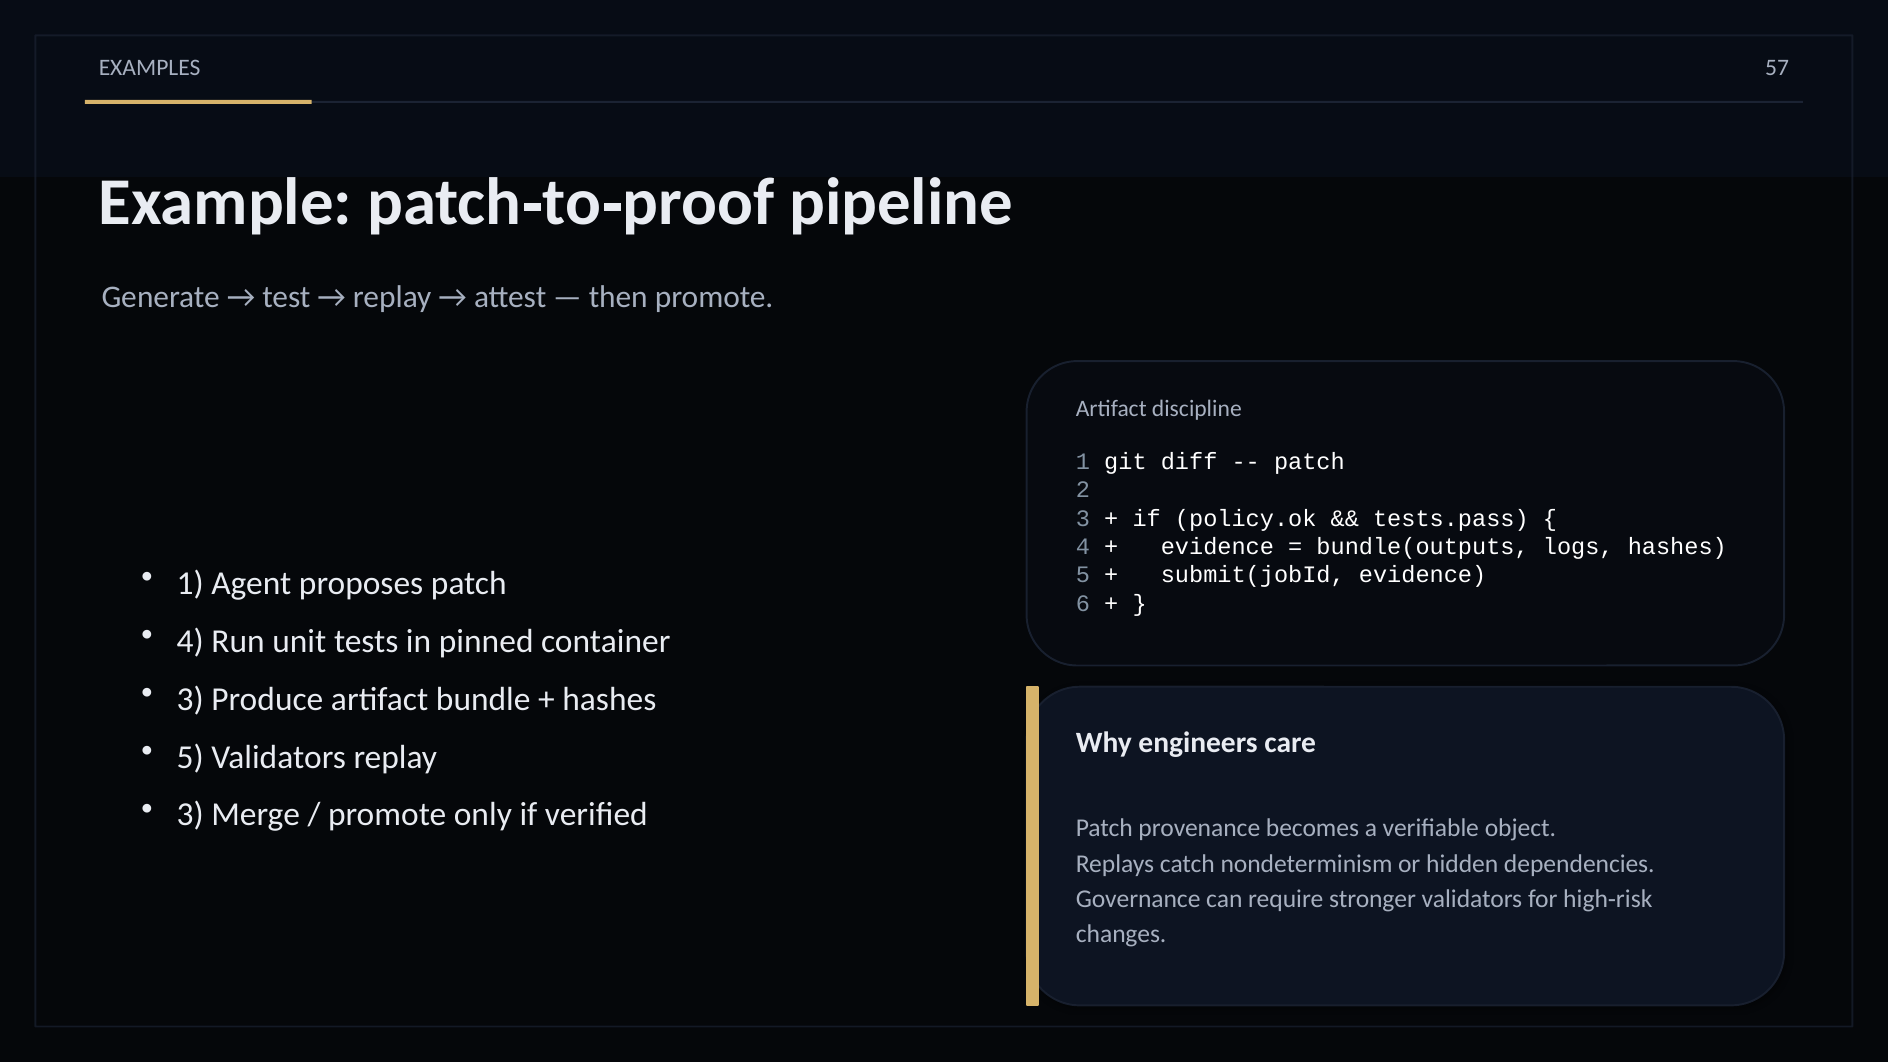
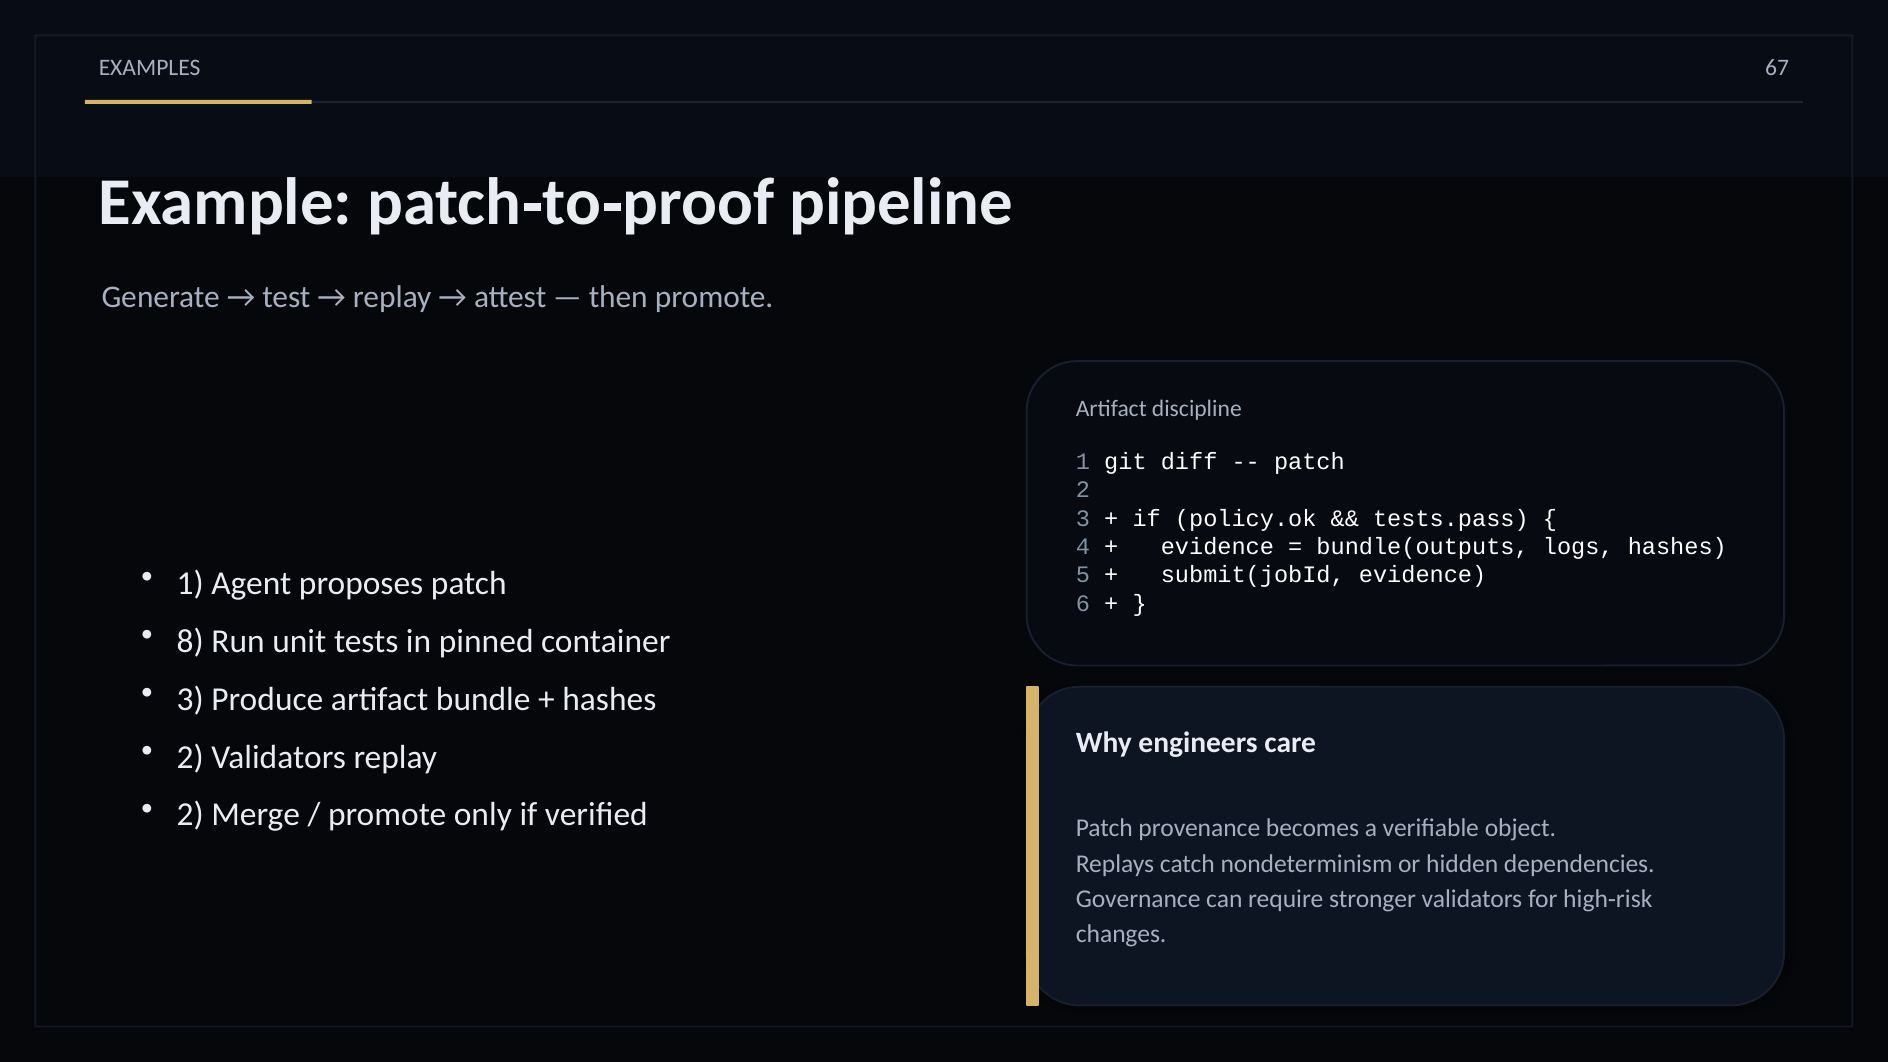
57: 57 -> 67
4 at (190, 641): 4 -> 8
5 at (190, 757): 5 -> 2
3 at (190, 815): 3 -> 2
